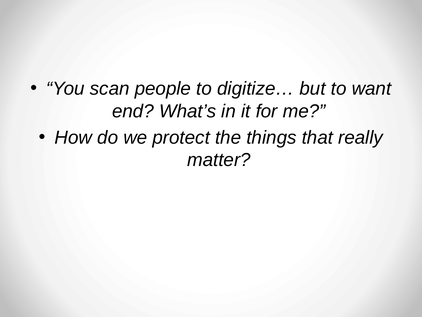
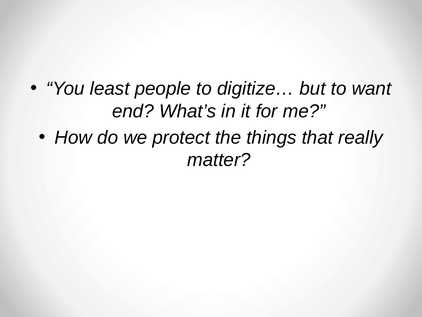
scan: scan -> least
